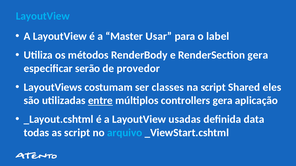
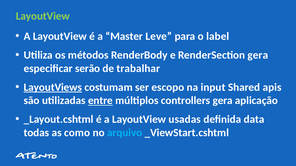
LayoutView at (43, 16) colour: light blue -> light green
Usar: Usar -> Leve
provedor: provedor -> trabalhar
LayoutViews underline: none -> present
classes: classes -> escopo
na script: script -> input
eles: eles -> apis
as script: script -> como
